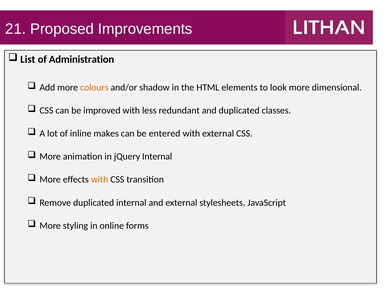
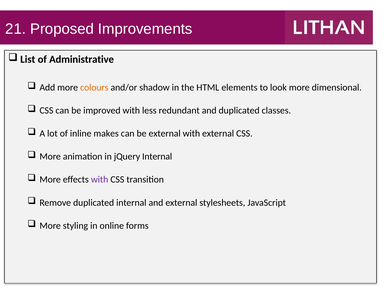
Administration: Administration -> Administrative
be entered: entered -> external
with at (100, 180) colour: orange -> purple
